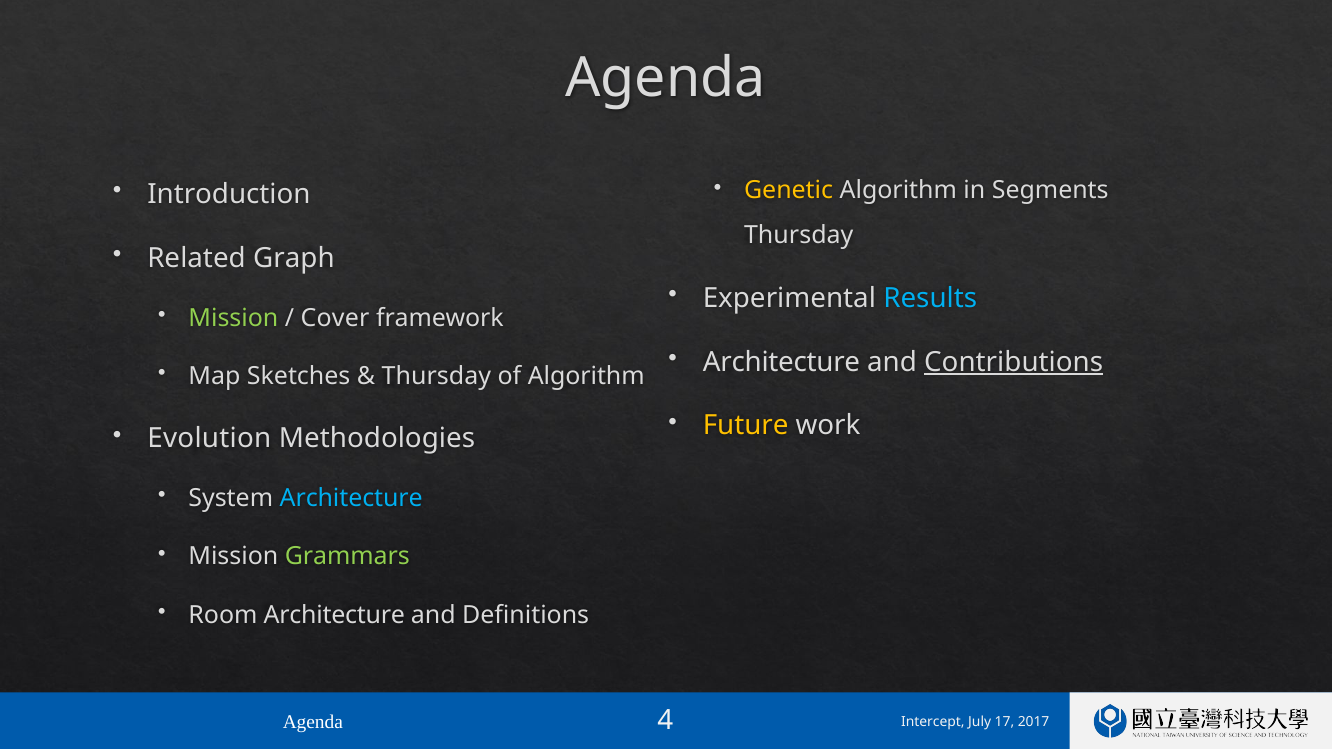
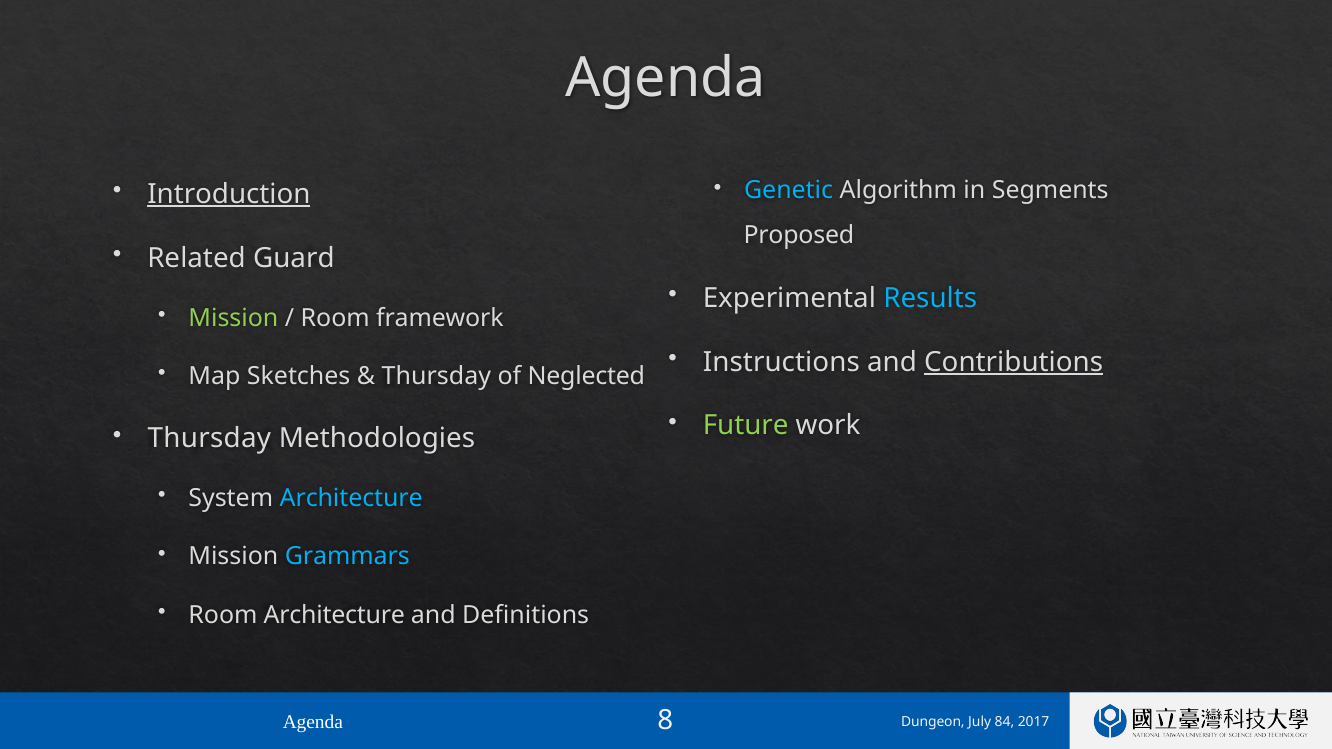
Genetic colour: yellow -> light blue
Introduction underline: none -> present
Thursday at (799, 236): Thursday -> Proposed
Graph: Graph -> Guard
Cover at (335, 318): Cover -> Room
Architecture at (782, 362): Architecture -> Instructions
of Algorithm: Algorithm -> Neglected
Future colour: yellow -> light green
Evolution at (209, 439): Evolution -> Thursday
Grammars colour: light green -> light blue
4: 4 -> 8
Intercept: Intercept -> Dungeon
17: 17 -> 84
